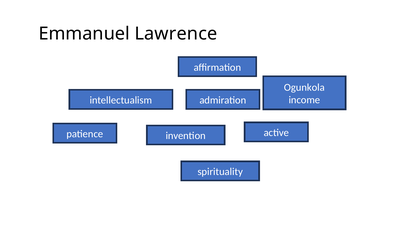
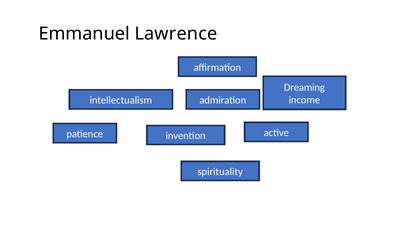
Ogunkola: Ogunkola -> Dreaming
